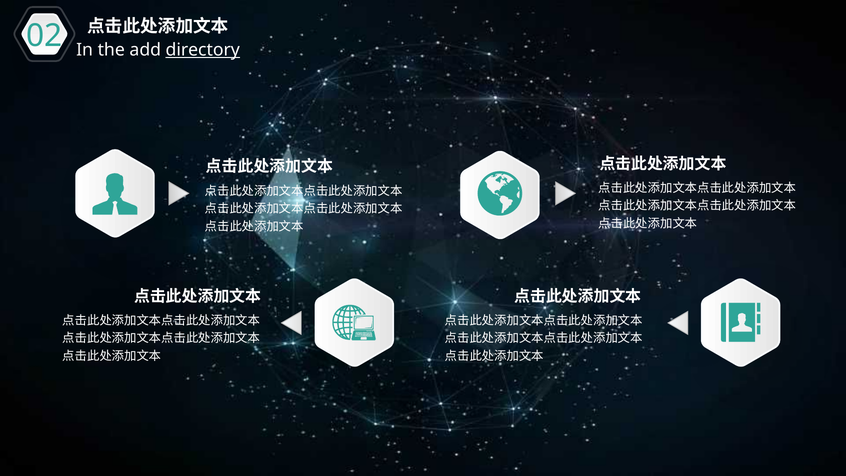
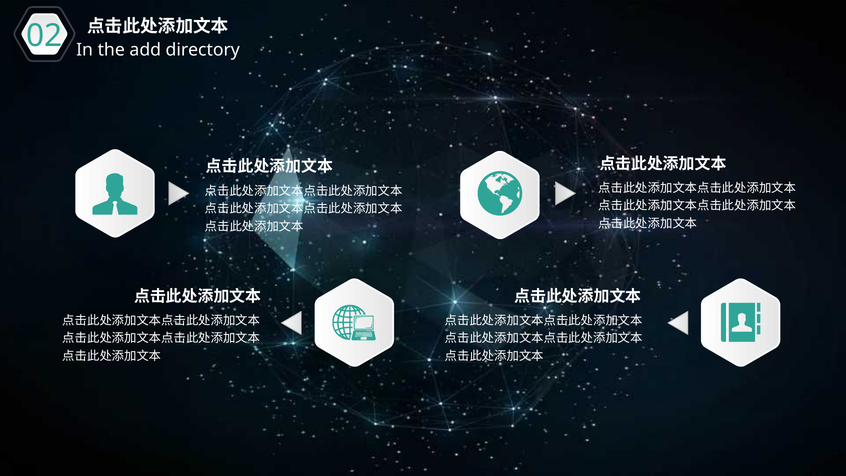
directory underline: present -> none
